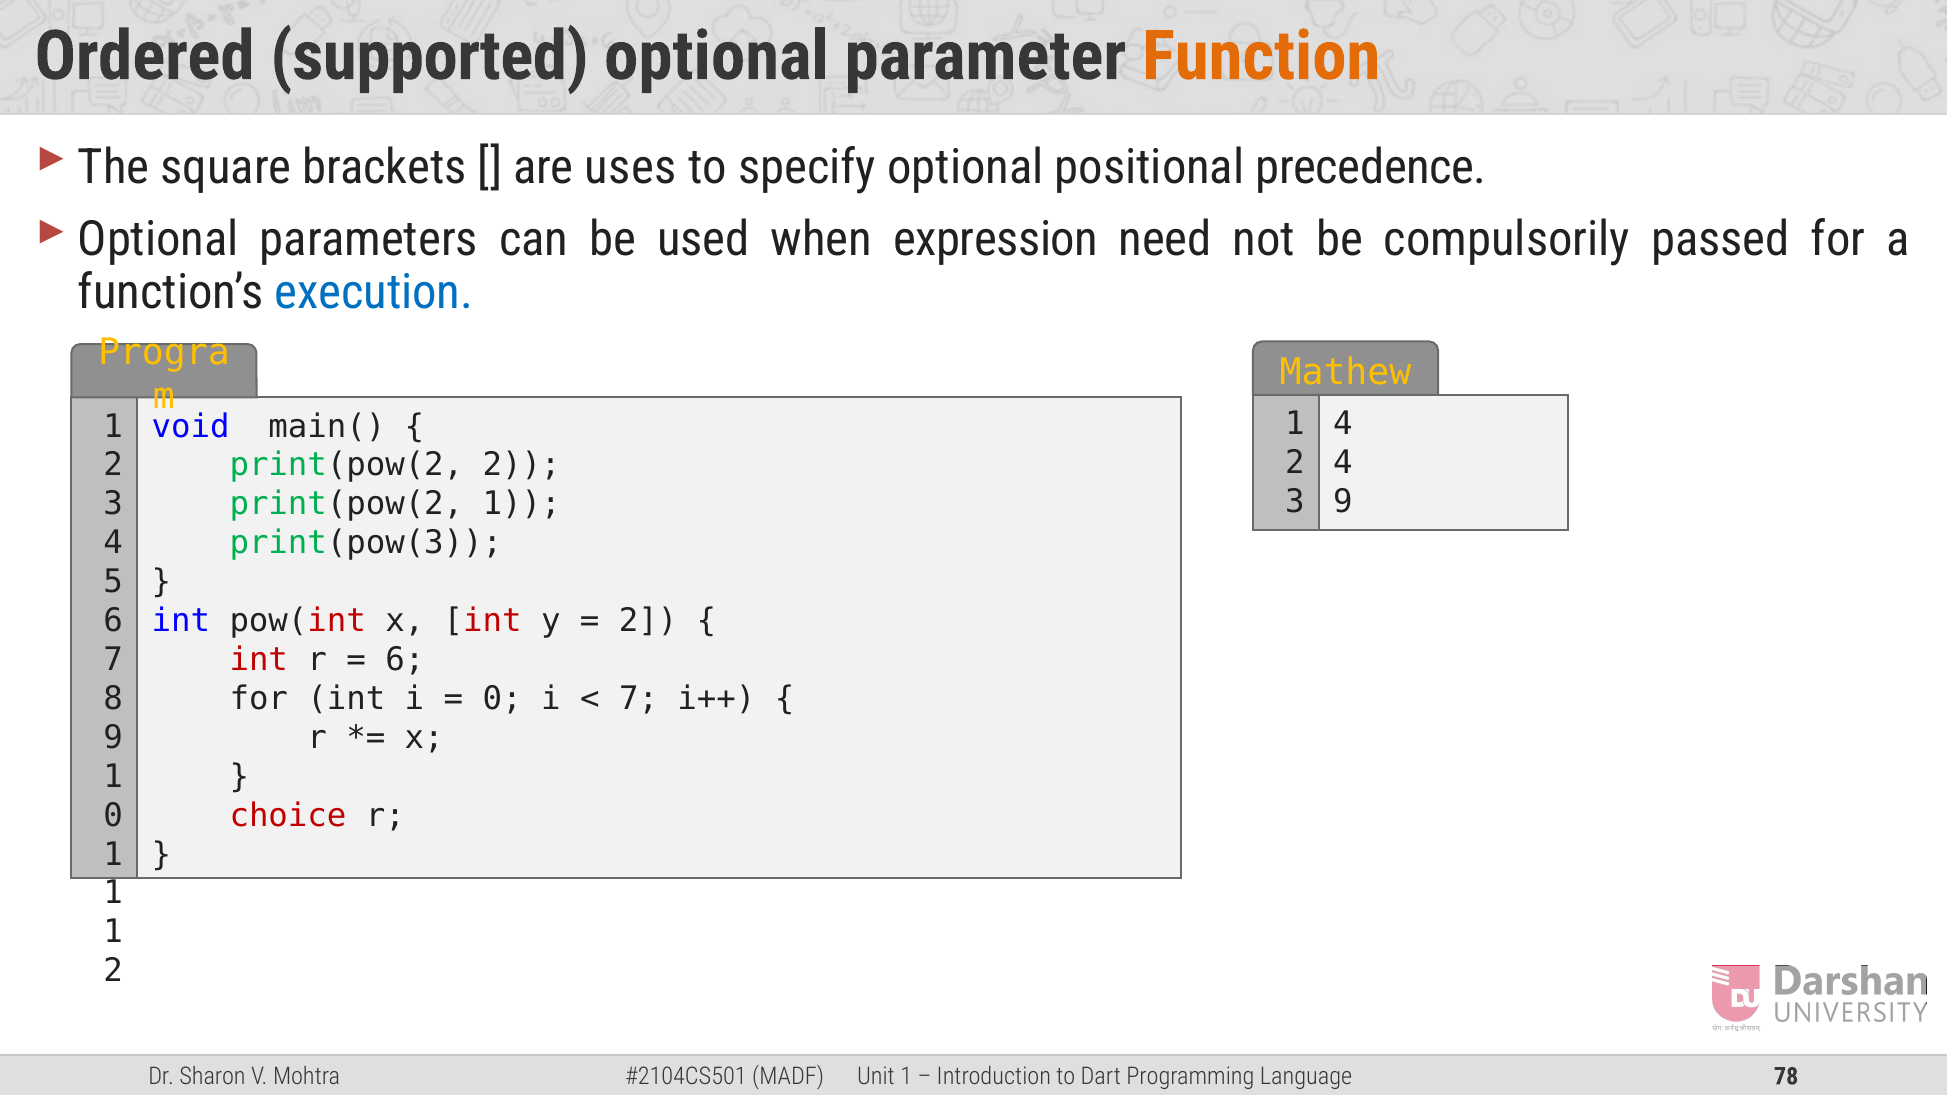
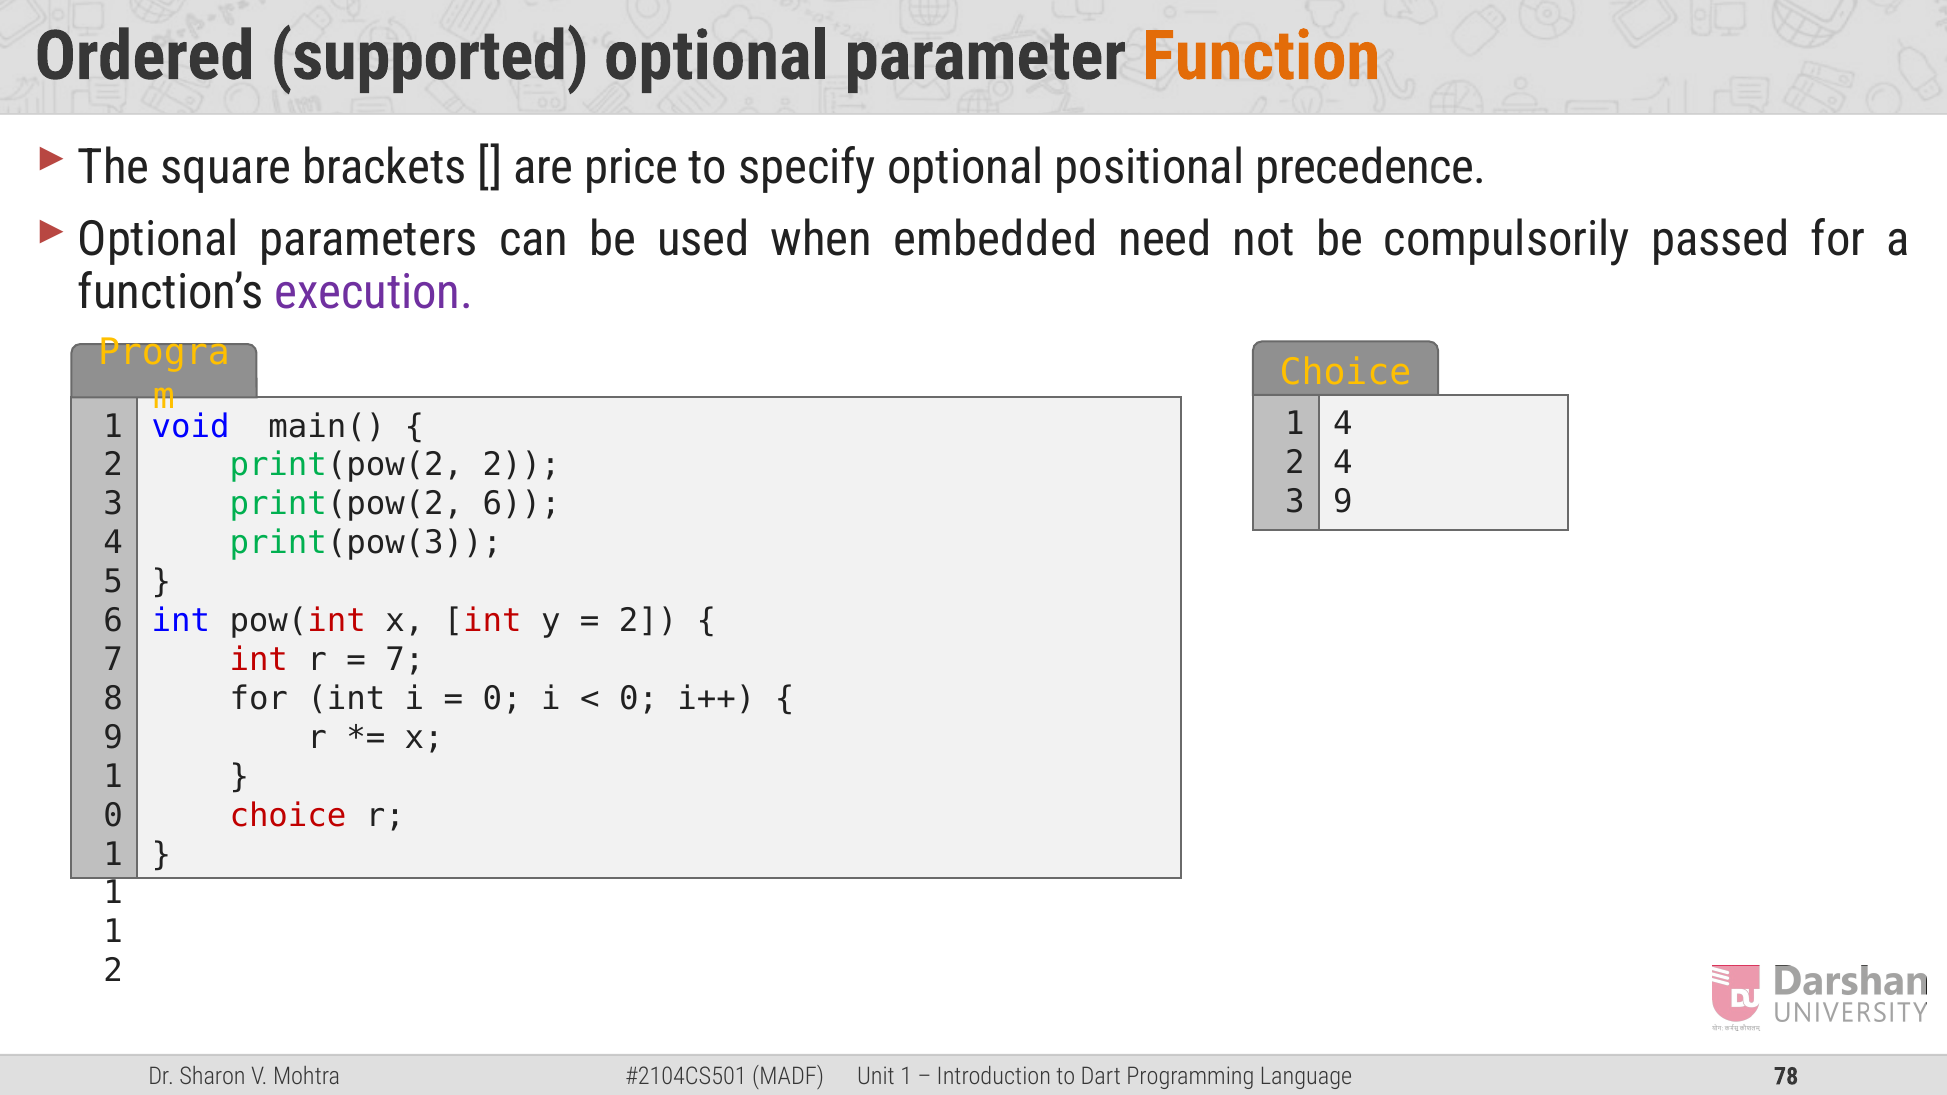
uses: uses -> price
expression: expression -> embedded
execution colour: blue -> purple
Mathew at (1346, 372): Mathew -> Choice
print(pow(2 1: 1 -> 6
6 at (405, 660): 6 -> 7
7 at (639, 699): 7 -> 0
